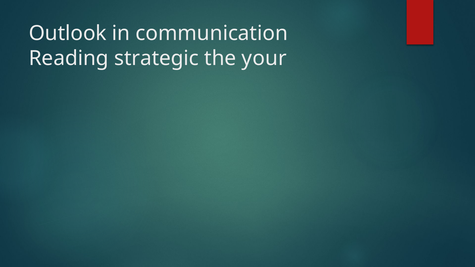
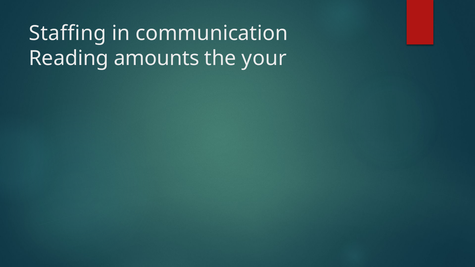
Outlook: Outlook -> Staffing
strategic: strategic -> amounts
